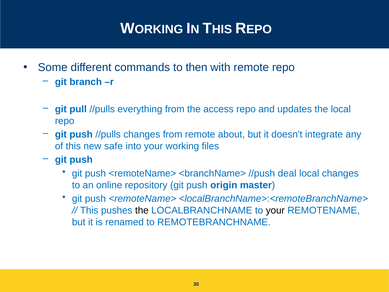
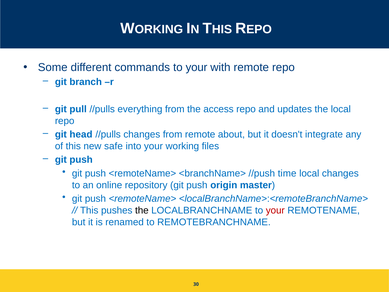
commands to then: then -> your
push at (81, 134): push -> head
deal: deal -> time
your at (275, 210) colour: black -> red
